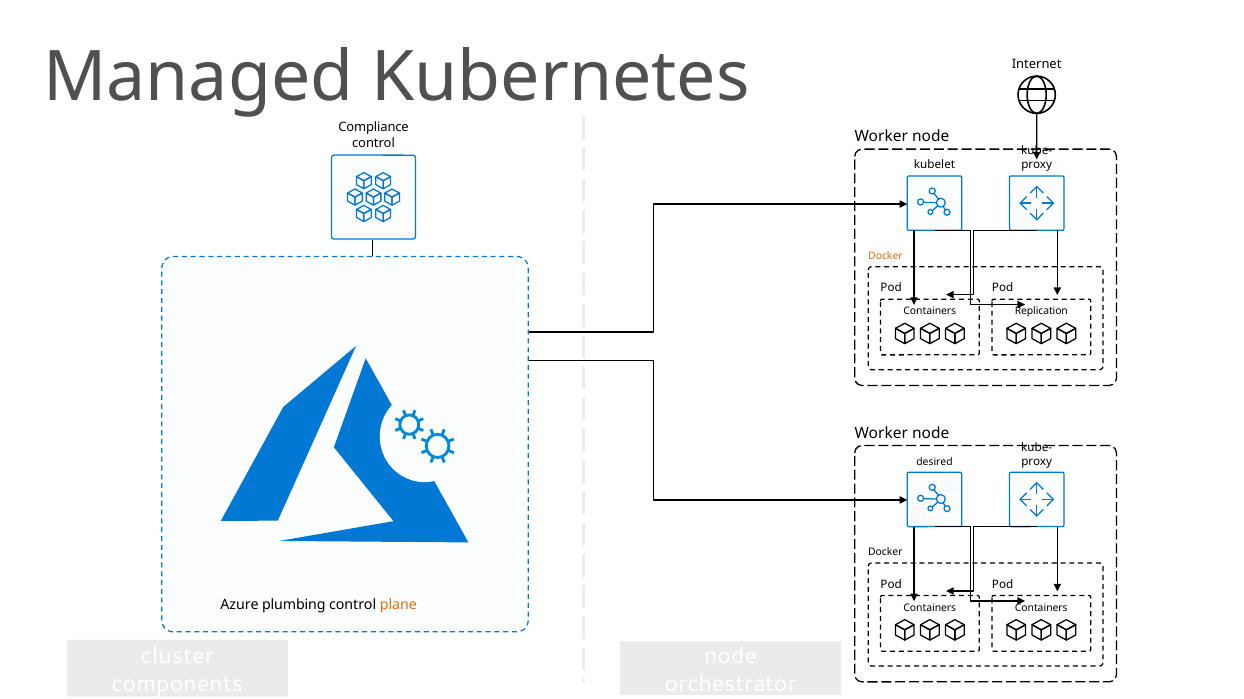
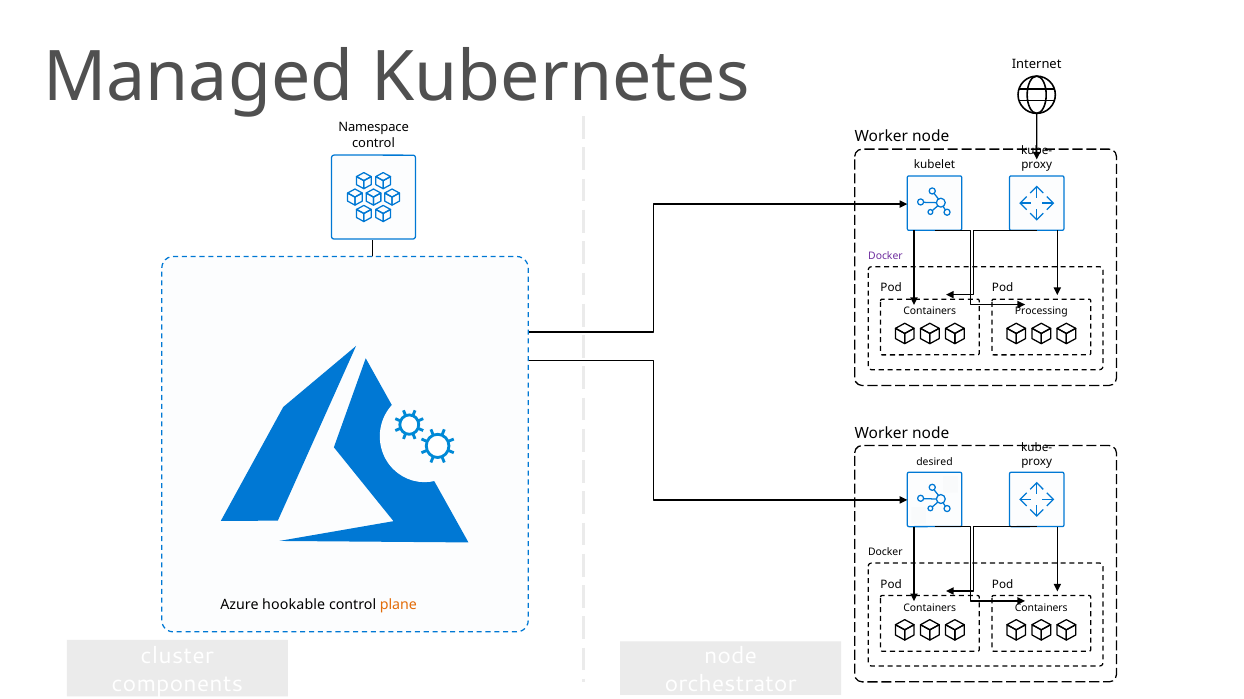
Compliance at (374, 127): Compliance -> Namespace
Docker at (885, 256) colour: orange -> purple
Containers Replication: Replication -> Processing
plumbing: plumbing -> hookable
